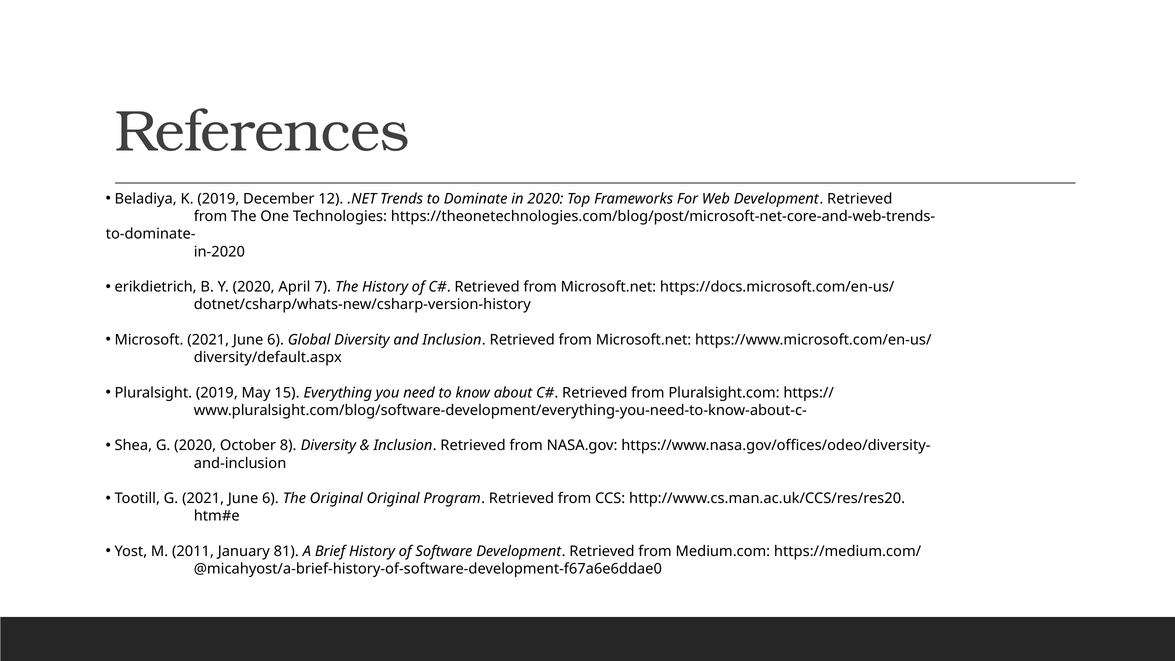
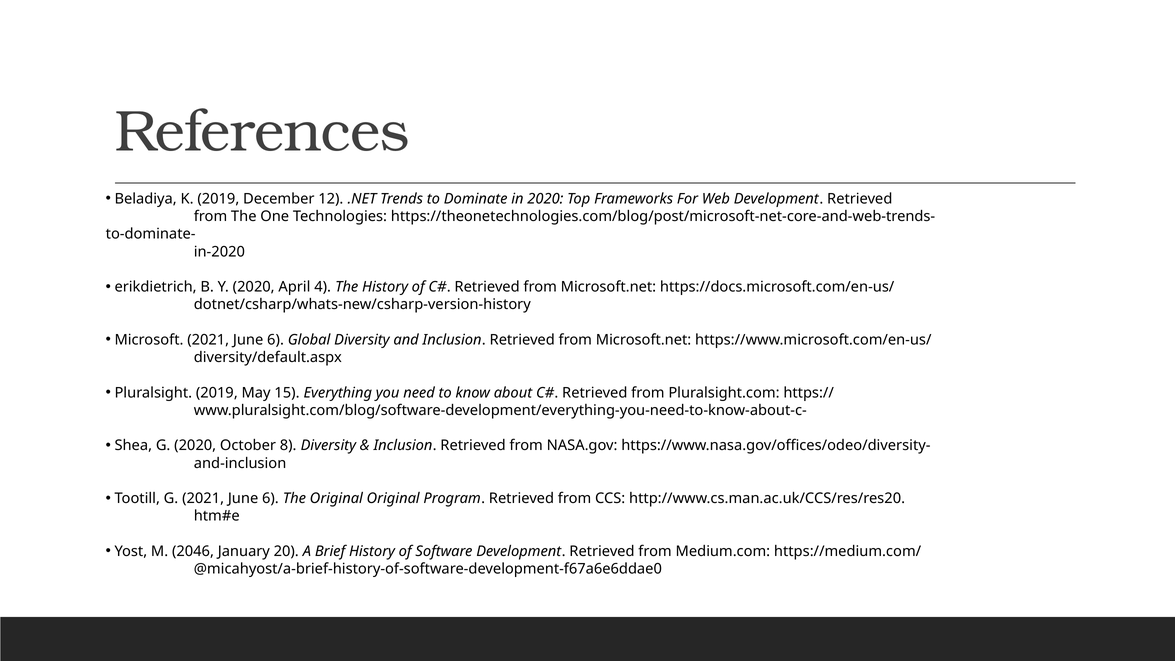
7: 7 -> 4
2011: 2011 -> 2046
81: 81 -> 20
